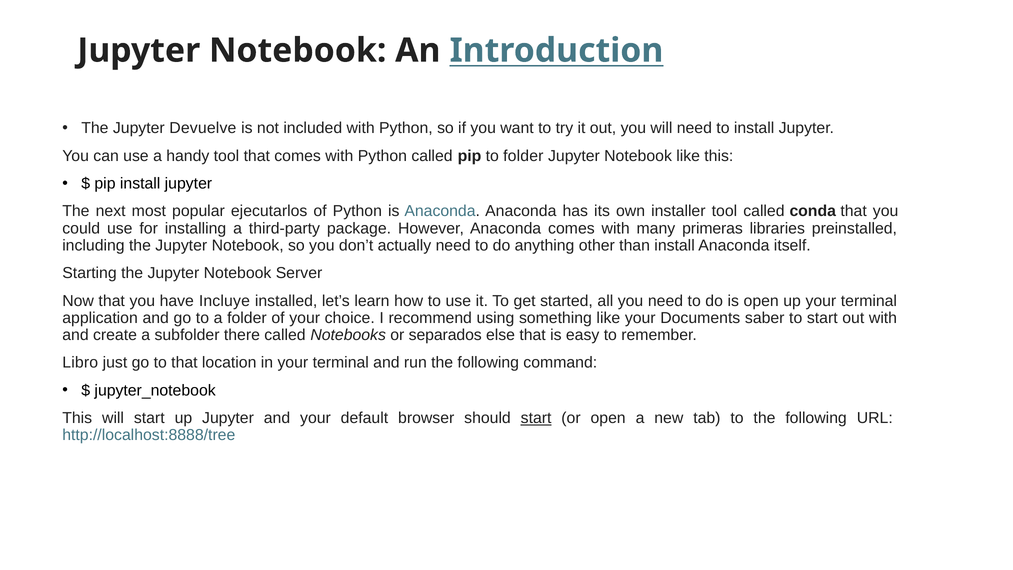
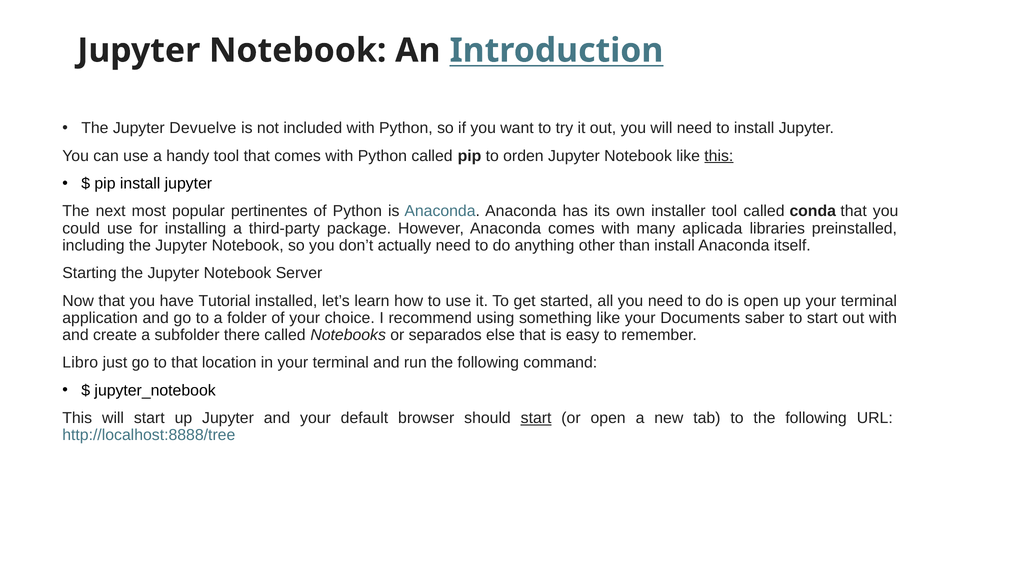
to folder: folder -> orden
this at (719, 156) underline: none -> present
ejecutarlos: ejecutarlos -> pertinentes
primeras: primeras -> aplicada
Incluye: Incluye -> Tutorial
